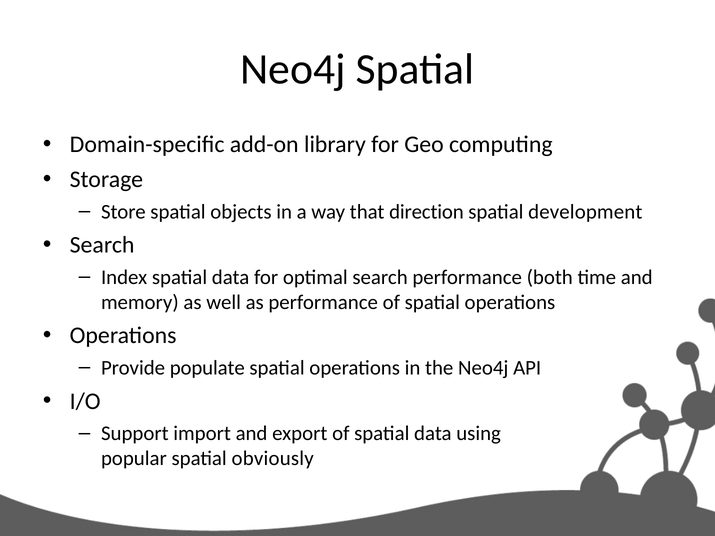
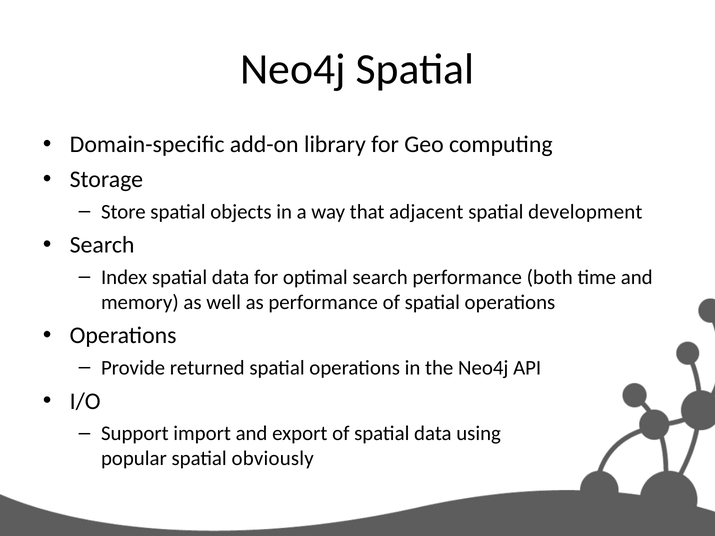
direction: direction -> adjacent
populate: populate -> returned
